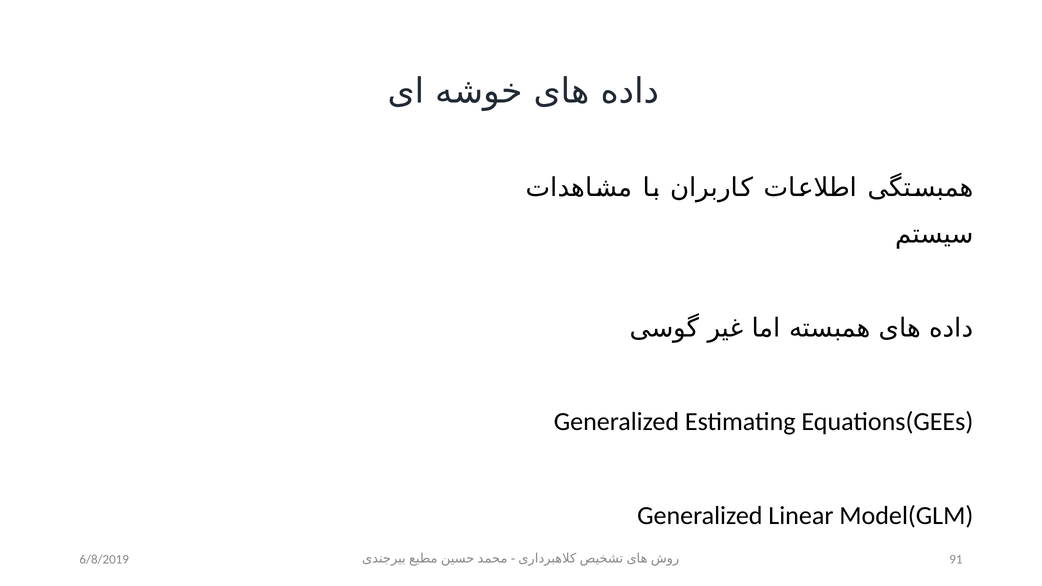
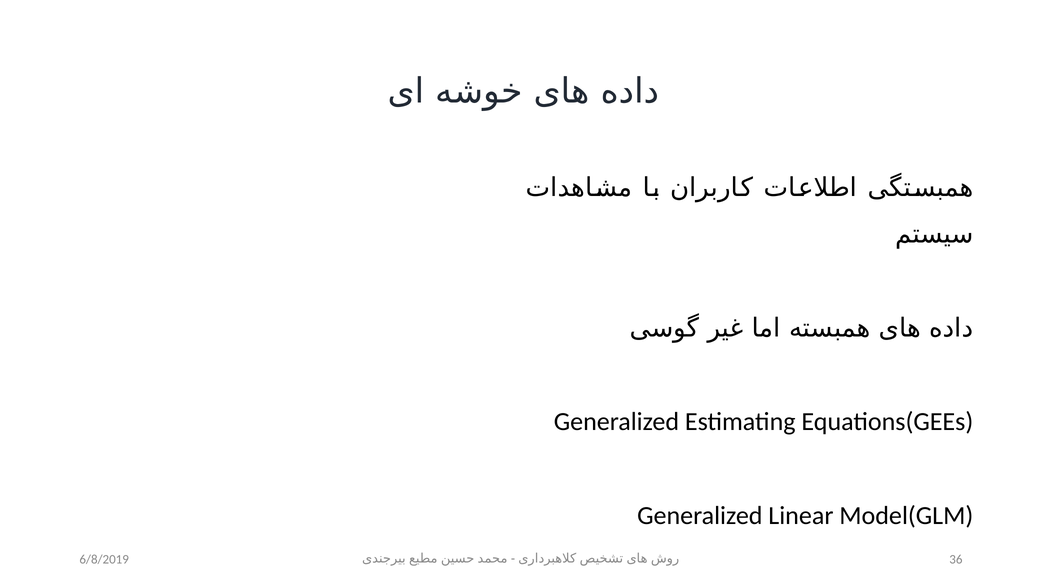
91: 91 -> 36
